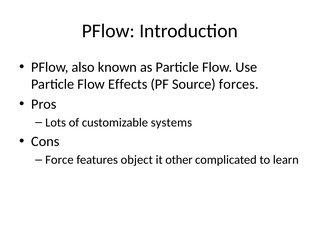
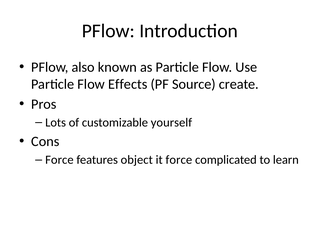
forces: forces -> create
systems: systems -> yourself
it other: other -> force
